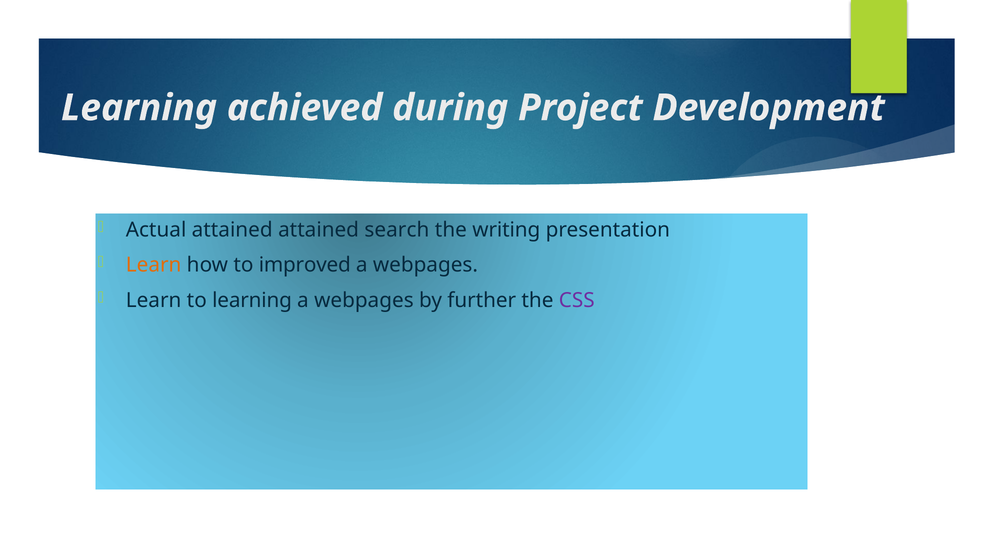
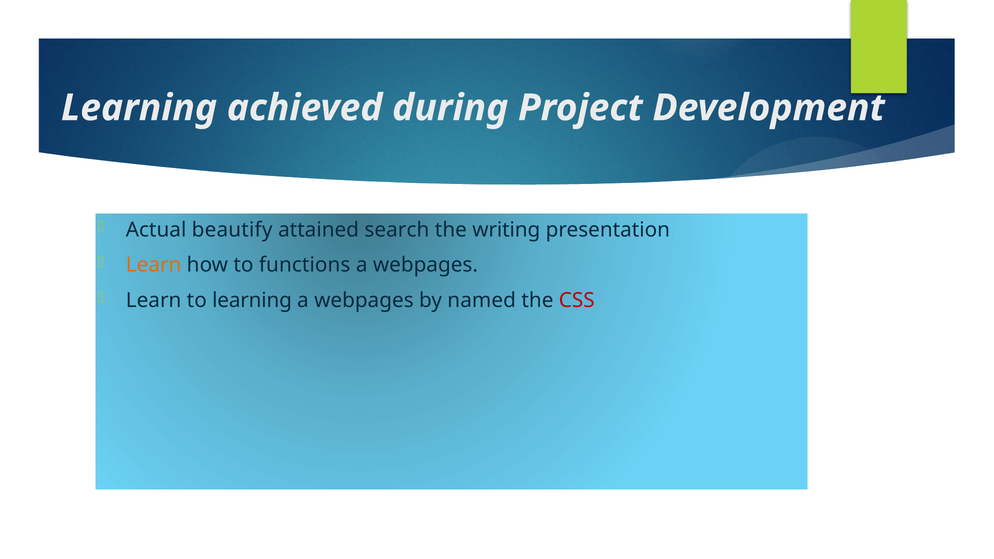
Actual attained: attained -> beautify
improved: improved -> functions
further: further -> named
CSS colour: purple -> red
